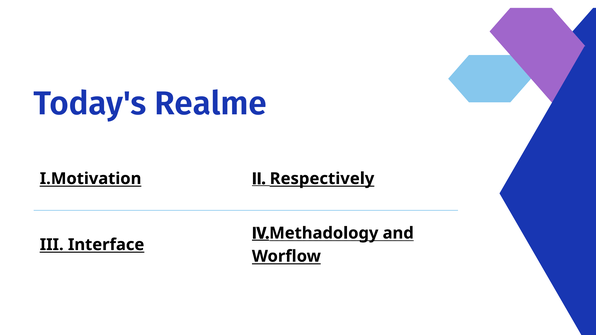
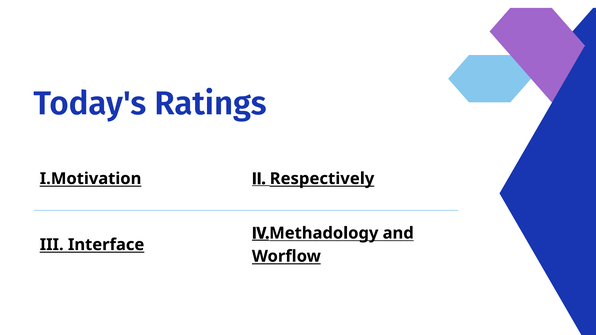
Realme: Realme -> Ratings
